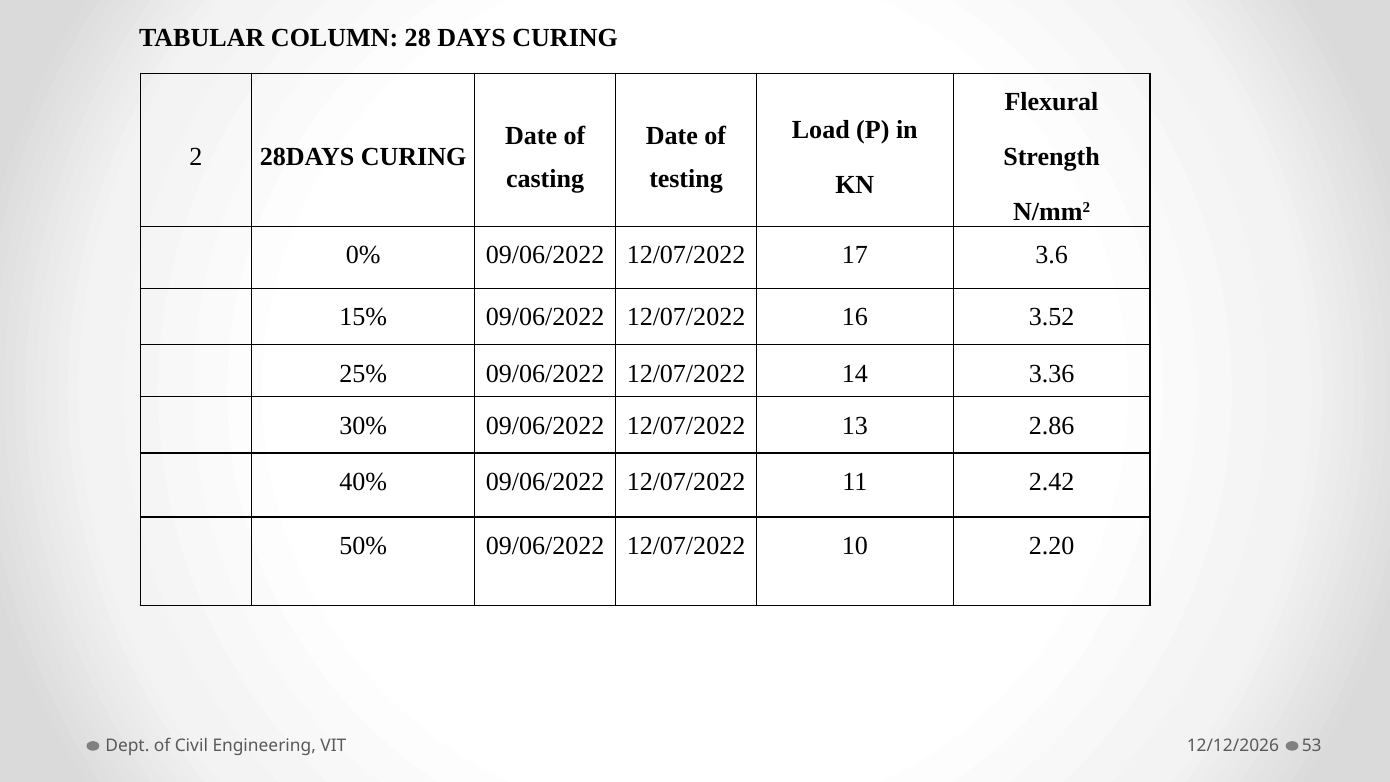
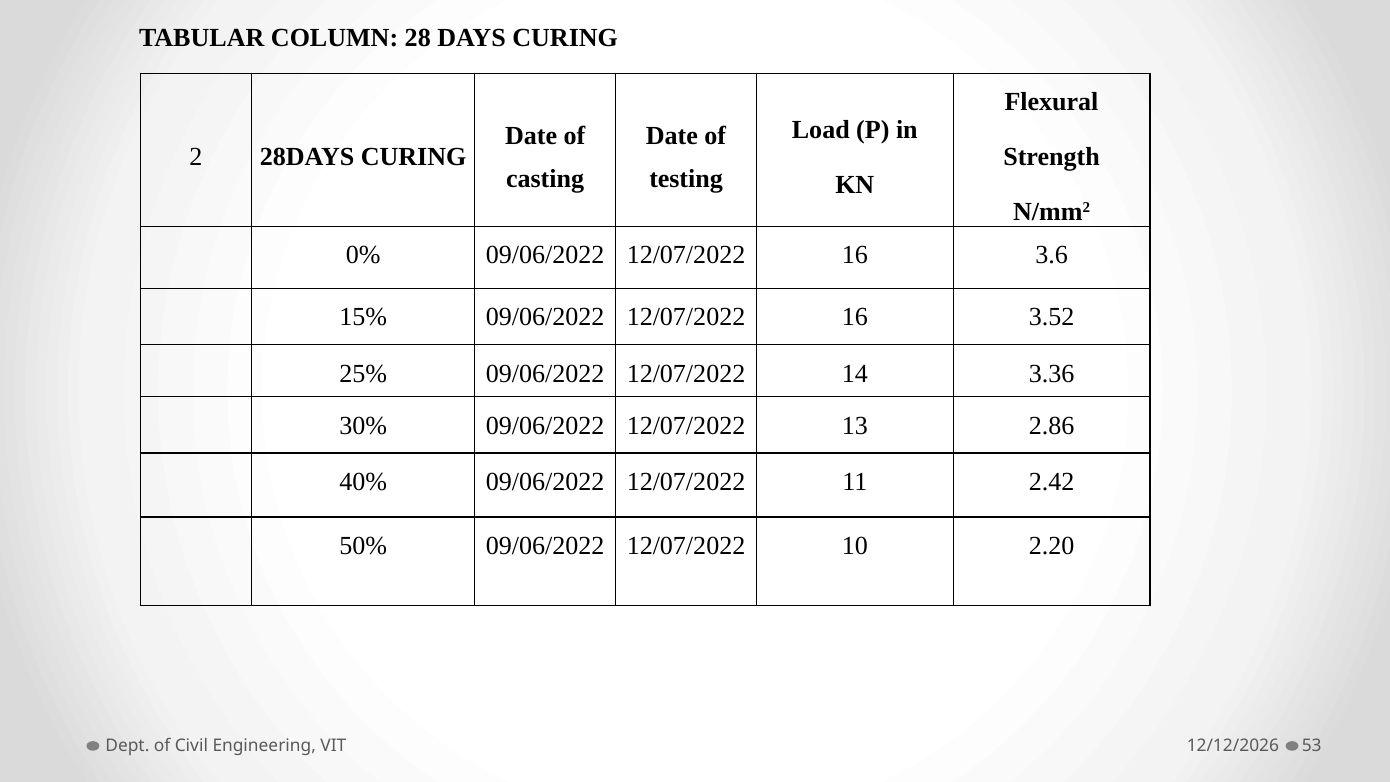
0% 09/06/2022 12/07/2022 17: 17 -> 16
